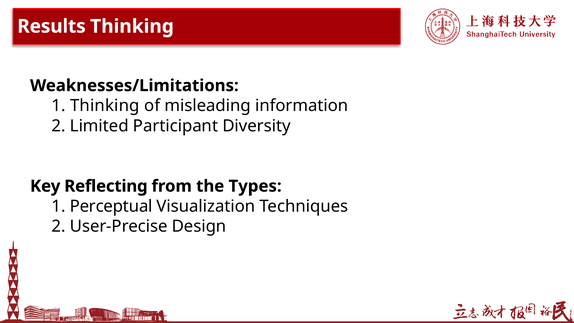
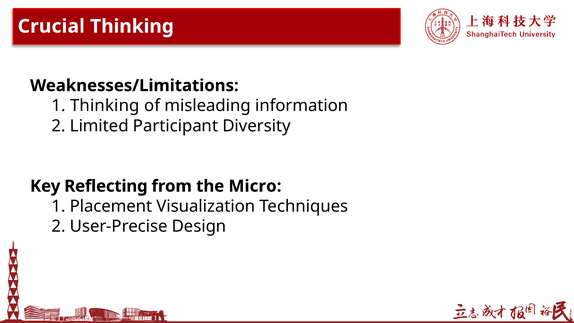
Results: Results -> Crucial
Types: Types -> Micro
Perceptual: Perceptual -> Placement
